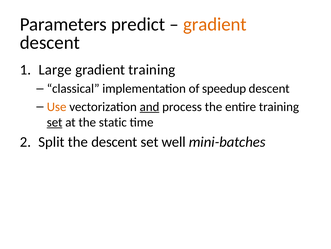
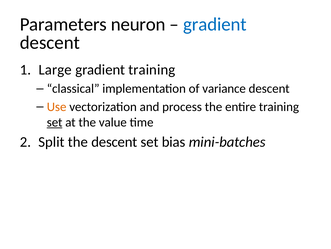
predict: predict -> neuron
gradient at (215, 24) colour: orange -> blue
speedup: speedup -> variance
and underline: present -> none
static: static -> value
well: well -> bias
